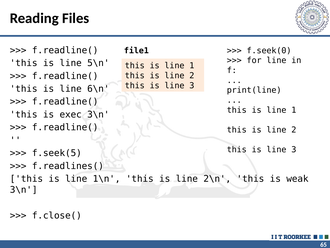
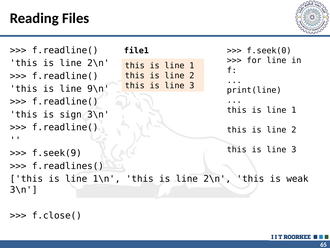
5\n at (98, 63): 5\n -> 2\n
6\n: 6\n -> 9\n
exec: exec -> sign
f.seek(5: f.seek(5 -> f.seek(9
